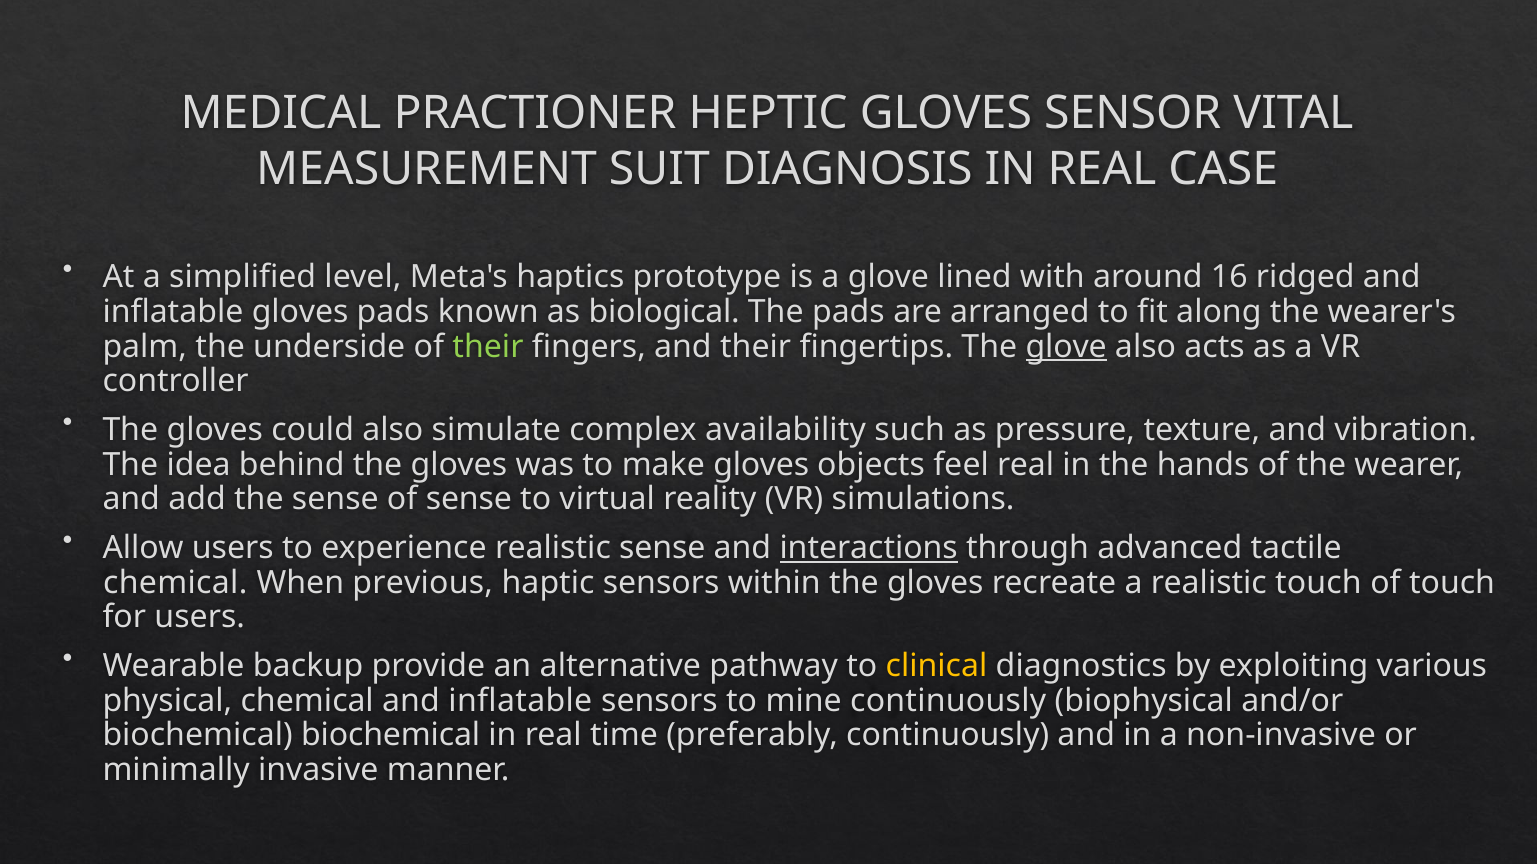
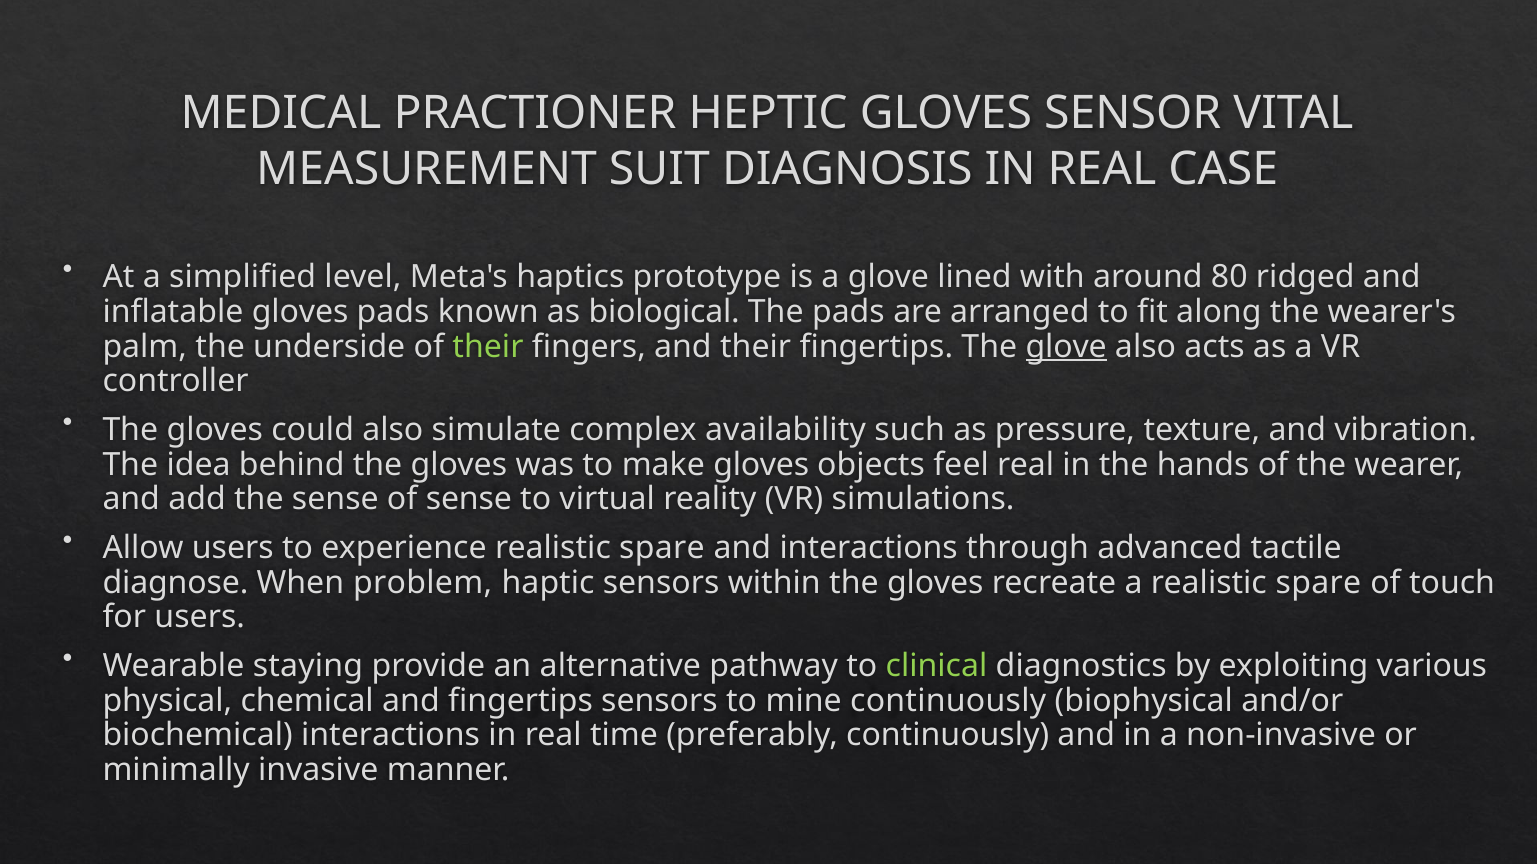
16: 16 -> 80
experience realistic sense: sense -> spare
interactions at (869, 548) underline: present -> none
chemical at (175, 583): chemical -> diagnose
previous: previous -> problem
a realistic touch: touch -> spare
backup: backup -> staying
clinical colour: yellow -> light green
chemical and inflatable: inflatable -> fingertips
biochemical biochemical: biochemical -> interactions
